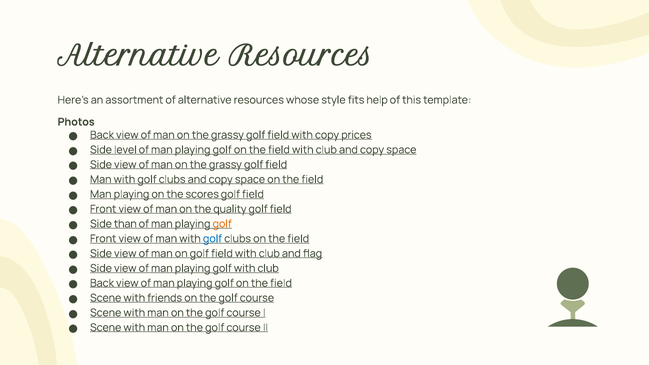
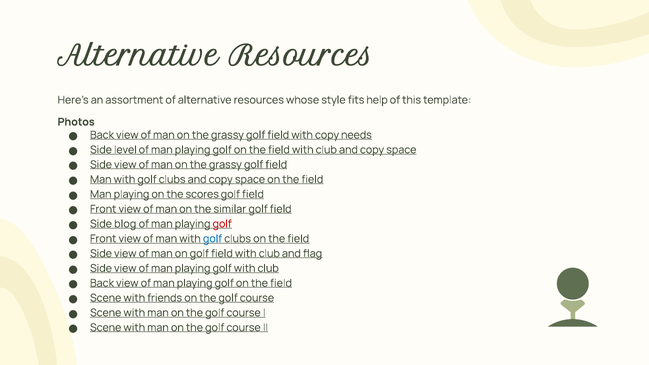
prices: prices -> needs
quality: quality -> similar
than: than -> blog
golf at (222, 224) colour: orange -> red
